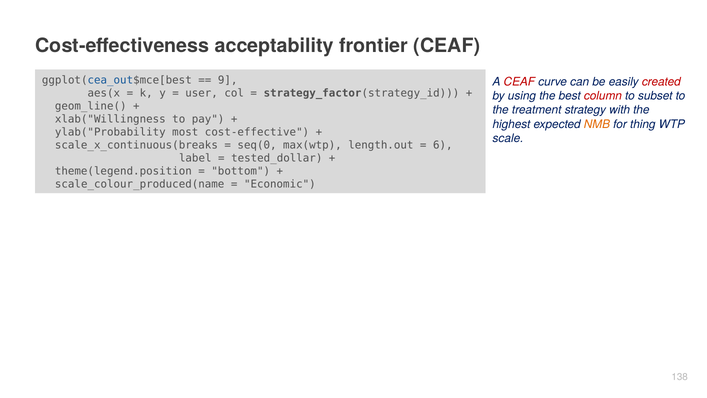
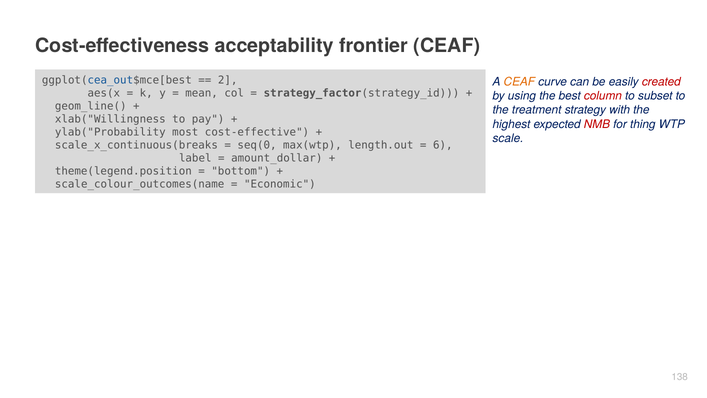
9: 9 -> 2
CEAF at (519, 82) colour: red -> orange
user: user -> mean
NMB colour: orange -> red
tested_dollar: tested_dollar -> amount_dollar
scale_colour_produced(name: scale_colour_produced(name -> scale_colour_outcomes(name
